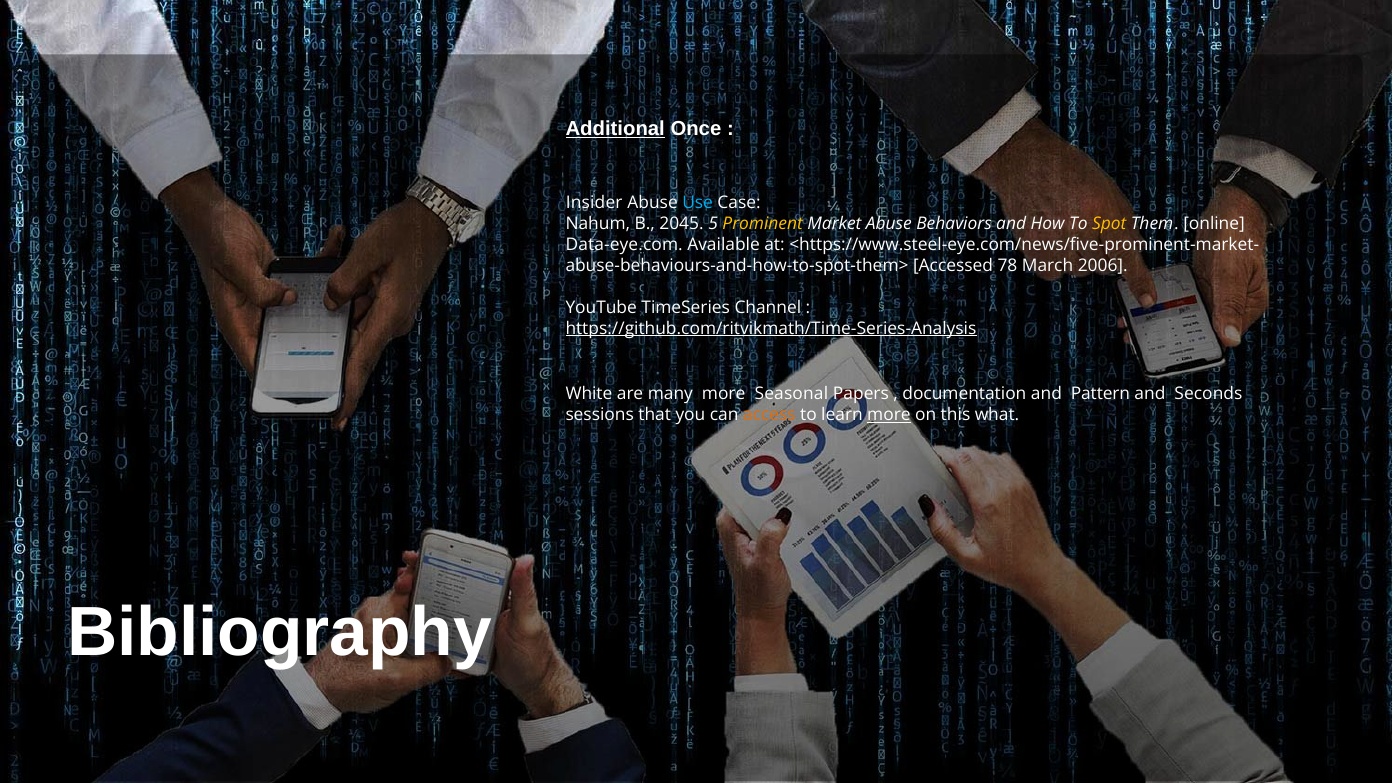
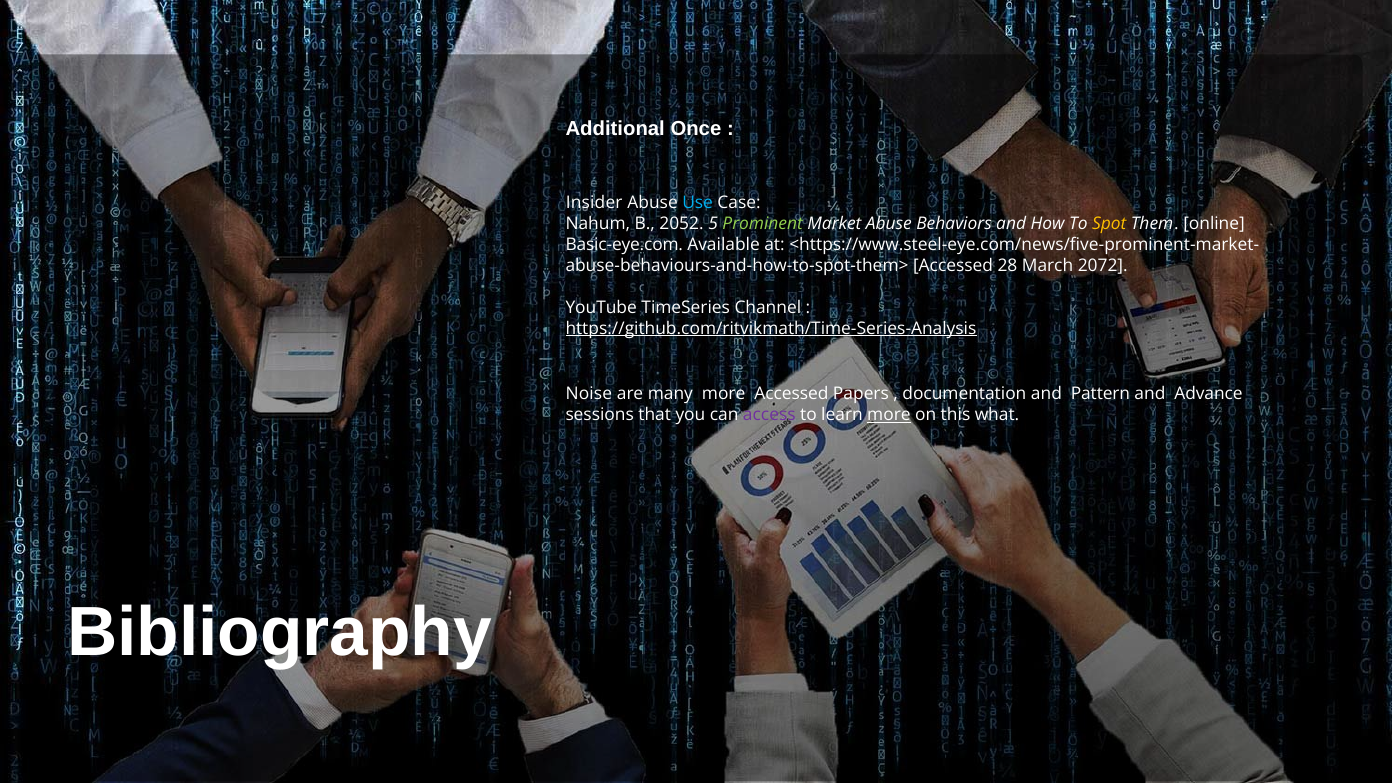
Additional underline: present -> none
2045: 2045 -> 2052
Prominent colour: yellow -> light green
Data-eye.com: Data-eye.com -> Basic-eye.com
78: 78 -> 28
2006: 2006 -> 2072
White: White -> Noise
more Seasonal: Seasonal -> Accessed
Seconds: Seconds -> Advance
access colour: orange -> purple
